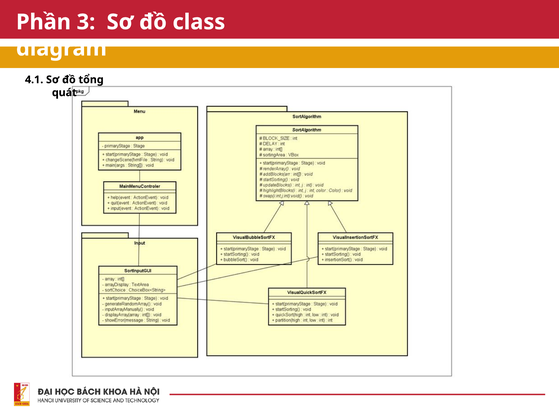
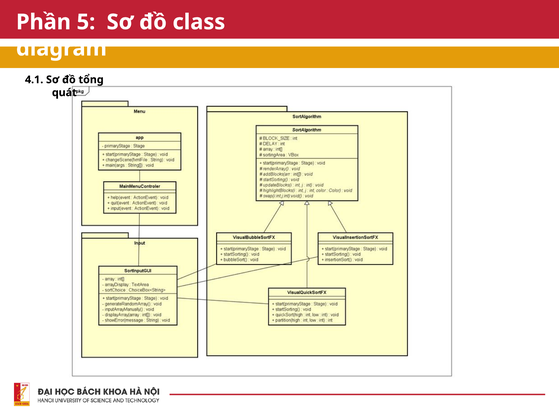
Phần 3: 3 -> 5
